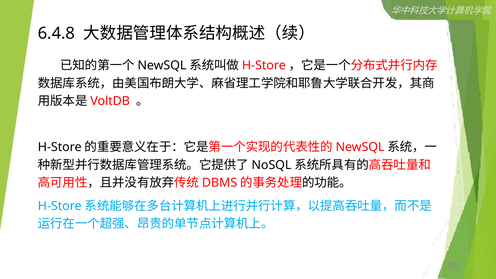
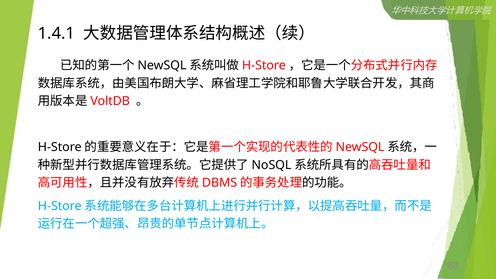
6.4.8: 6.4.8 -> 1.4.1
